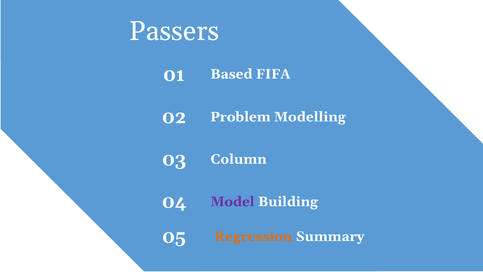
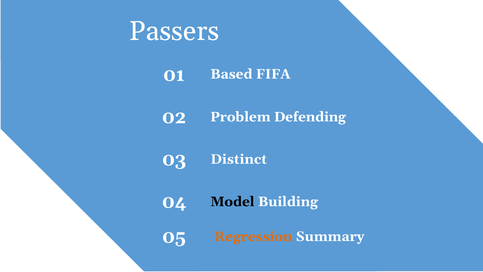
Modelling: Modelling -> Defending
Column: Column -> Distinct
Model colour: purple -> black
